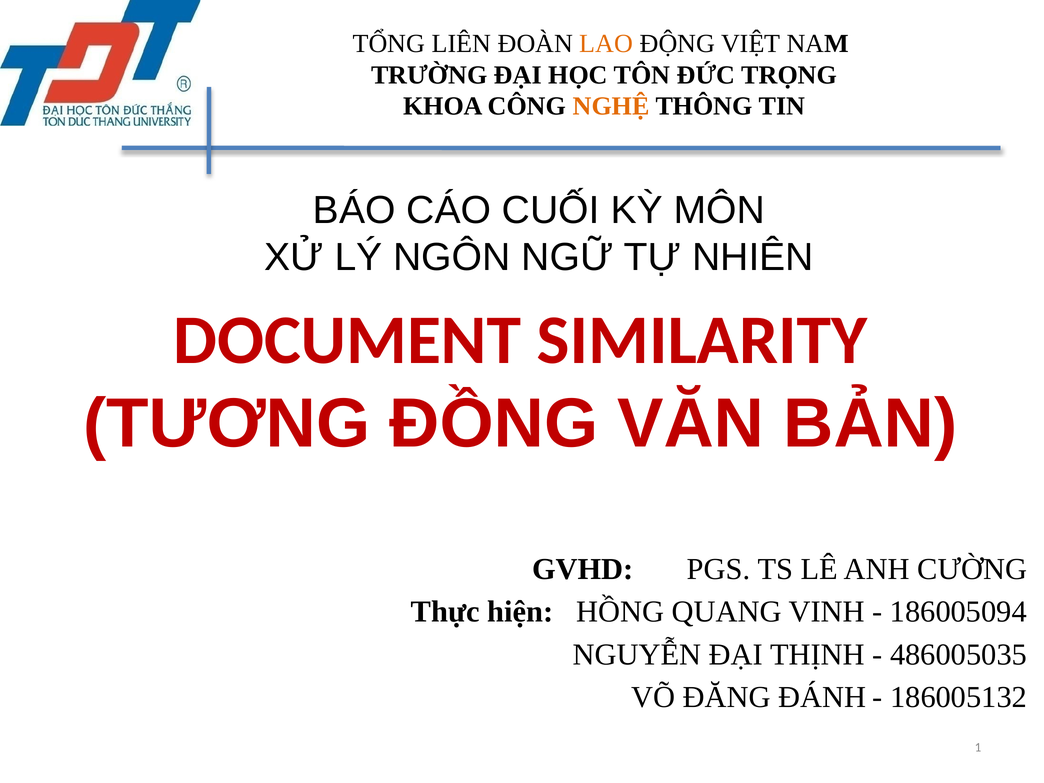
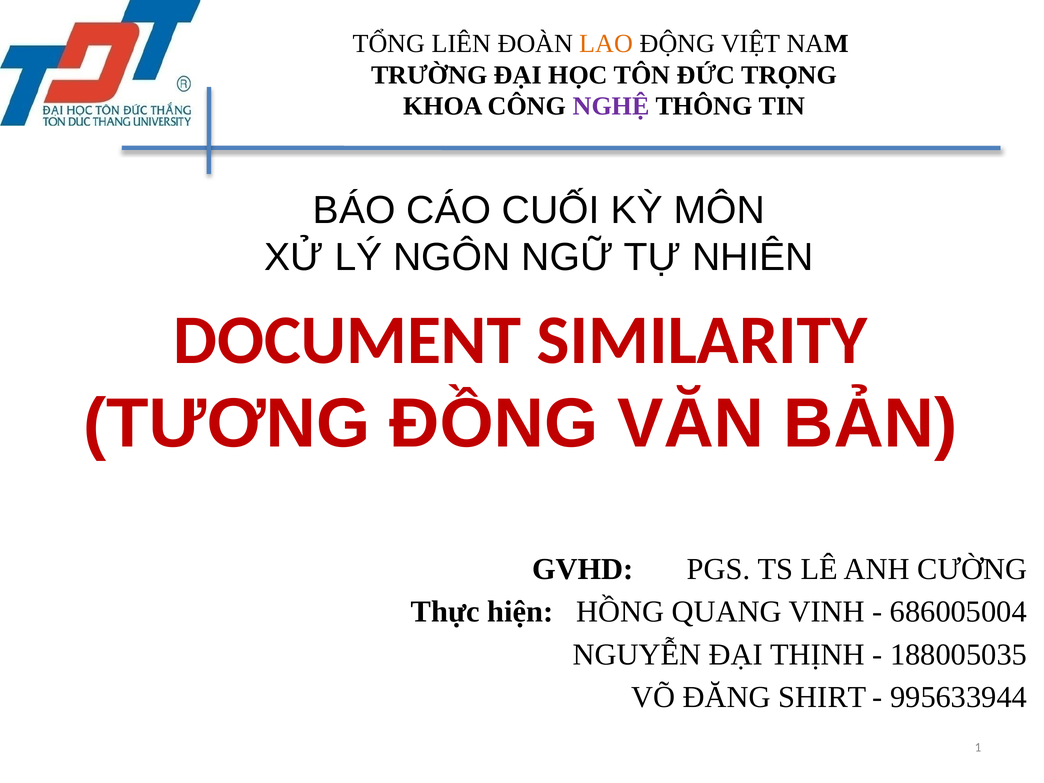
NGHỆ colour: orange -> purple
186005094: 186005094 -> 686005004
486005035: 486005035 -> 188005035
ĐÁNH: ĐÁNH -> SHIRT
186005132: 186005132 -> 995633944
